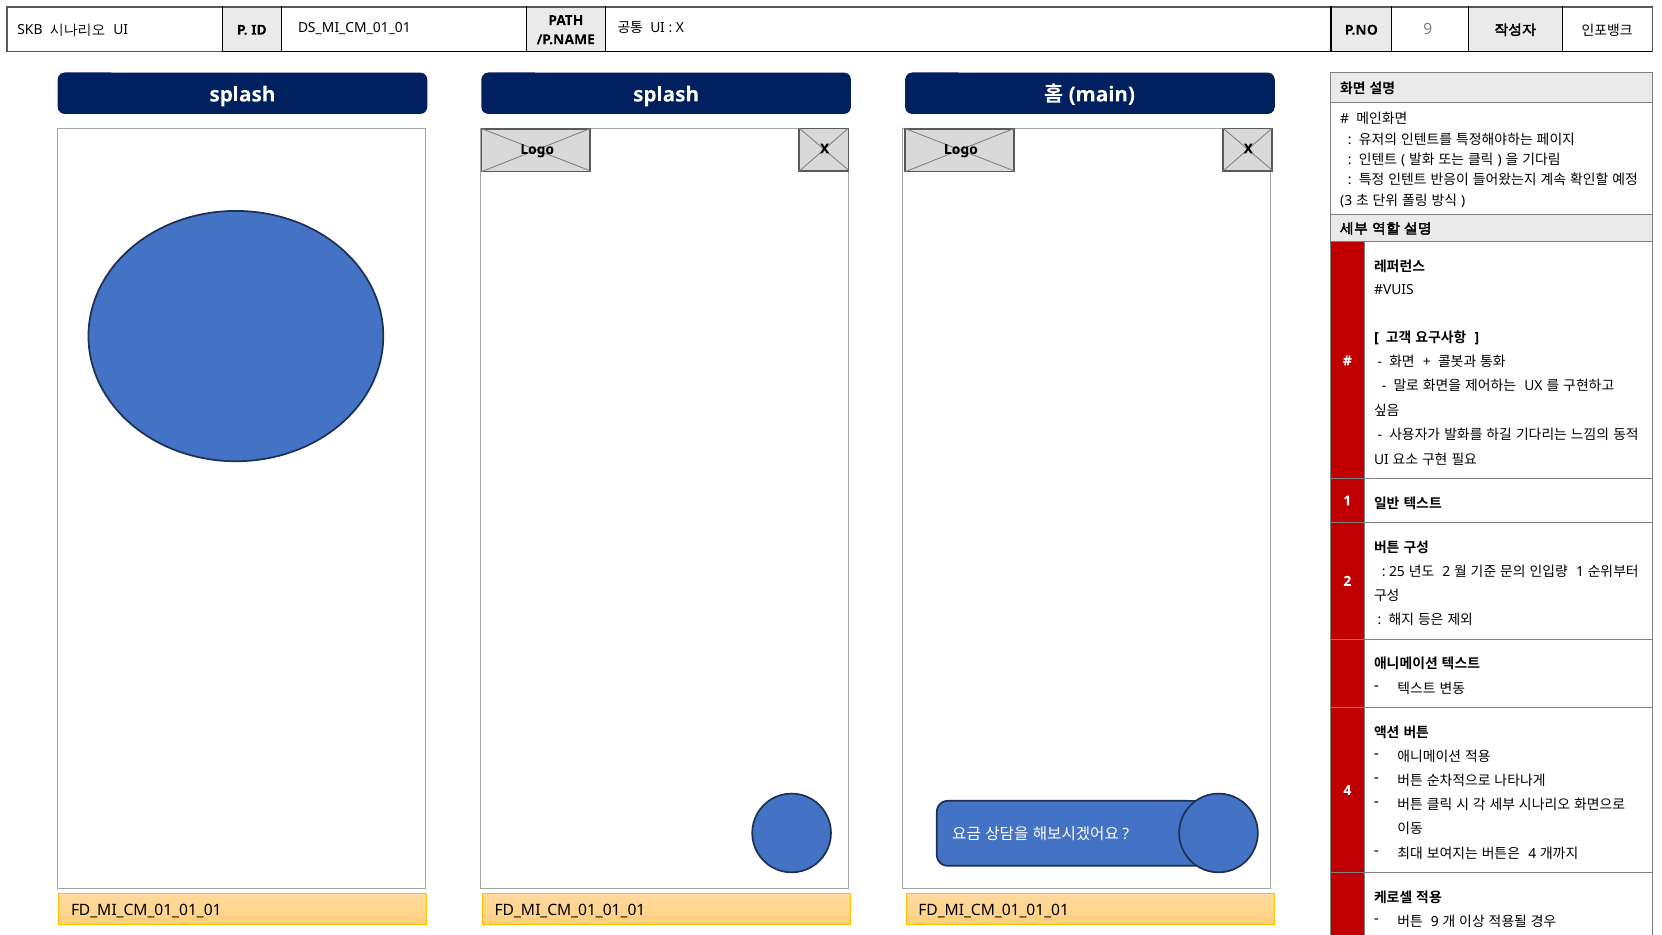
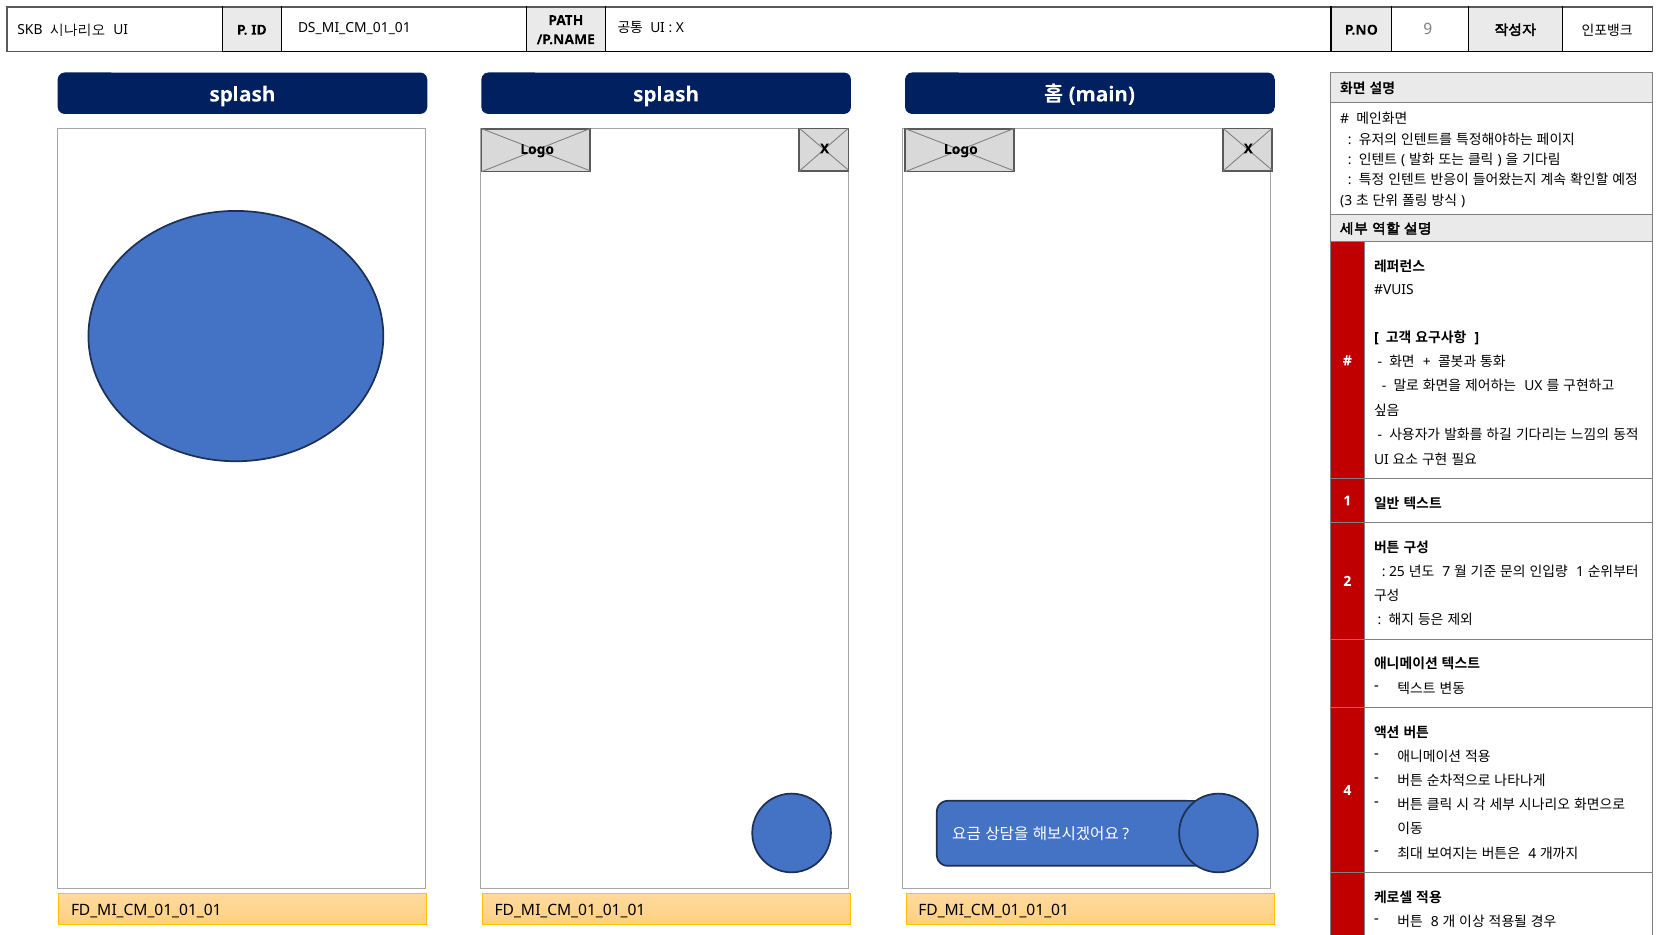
2 at (1446, 572): 2 -> 7
9 at (1435, 922): 9 -> 8
